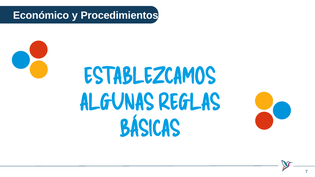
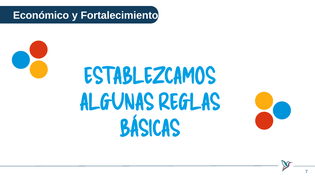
Procedimientos: Procedimientos -> Fortalecimiento
